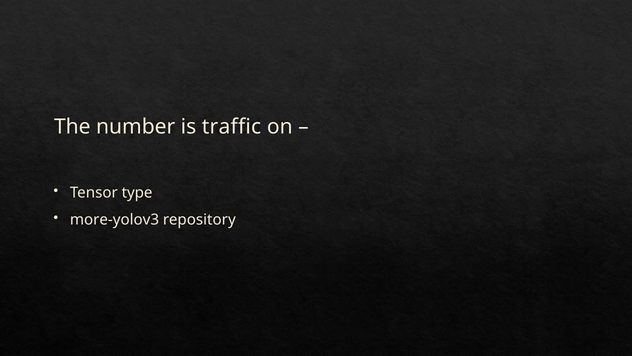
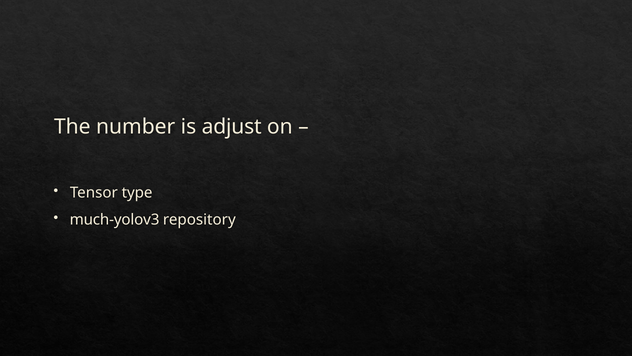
traffic: traffic -> adjust
more-yolov3: more-yolov3 -> much-yolov3
